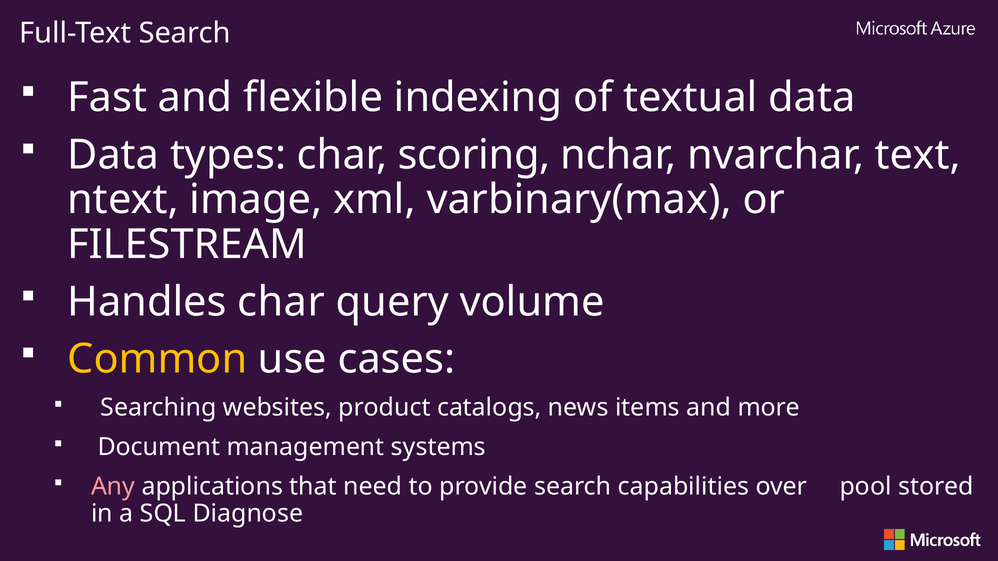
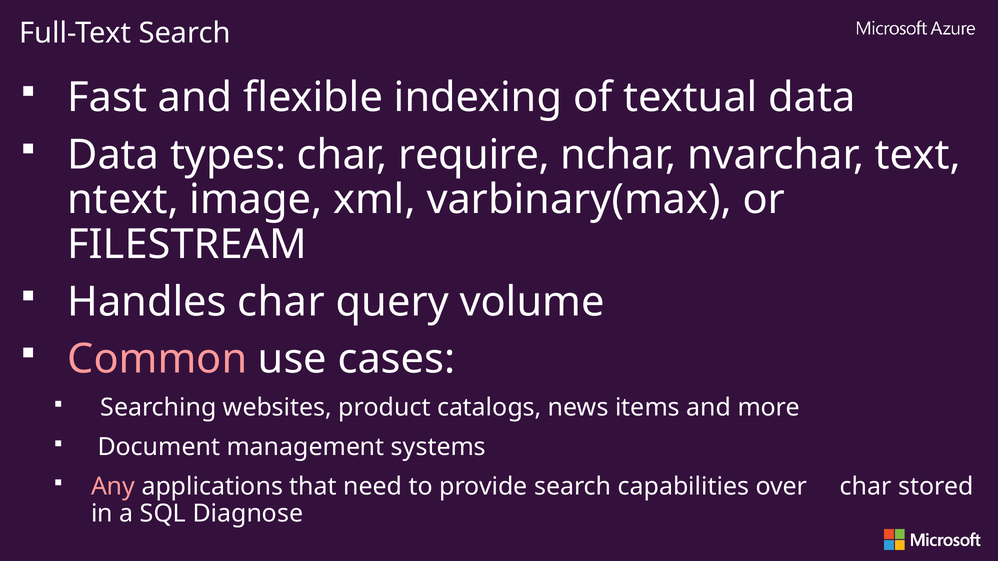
scoring: scoring -> require
Common colour: yellow -> pink
over pool: pool -> char
